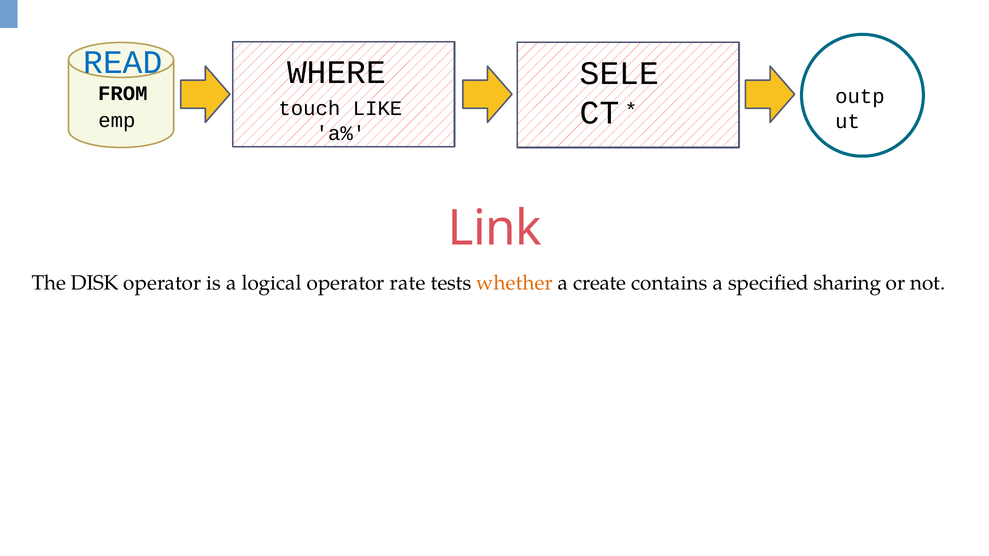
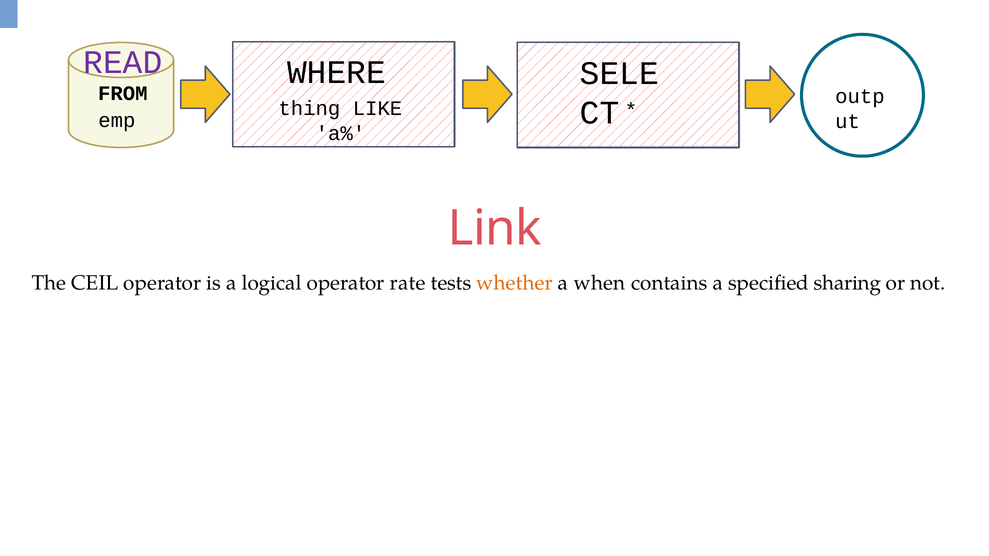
READ colour: blue -> purple
touch: touch -> thing
DISK: DISK -> CEIL
create: create -> when
